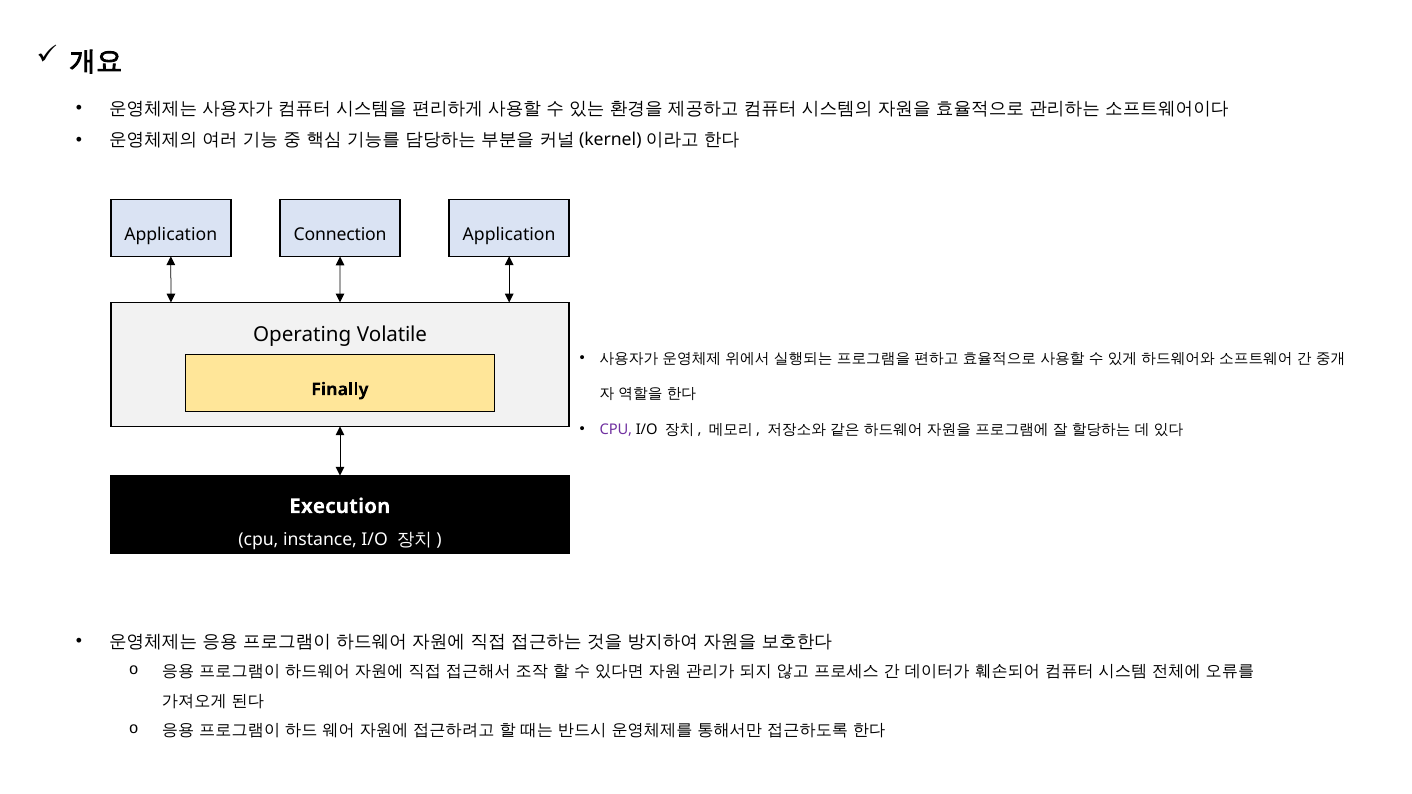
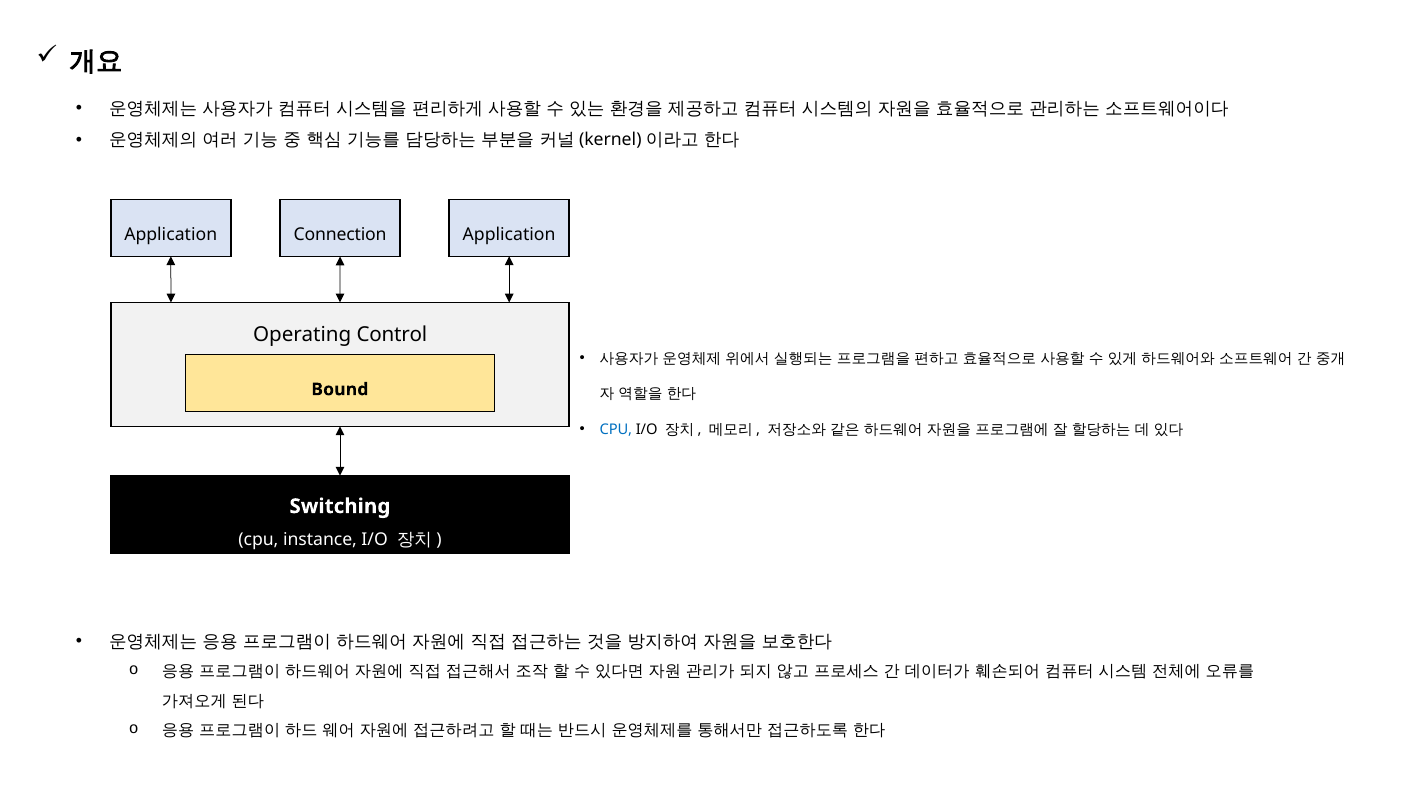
Volatile: Volatile -> Control
Finally: Finally -> Bound
CPU at (616, 429) colour: purple -> blue
Execution: Execution -> Switching
